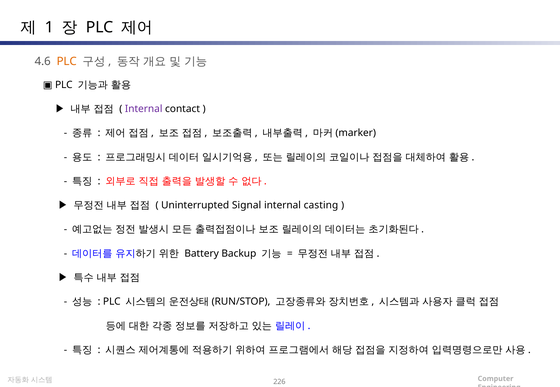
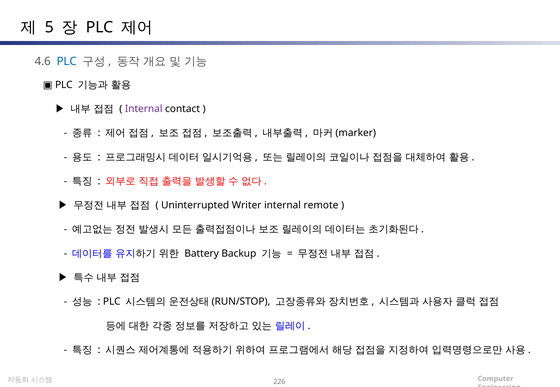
1: 1 -> 5
PLC at (67, 62) colour: orange -> blue
Signal: Signal -> Writer
casting: casting -> remote
